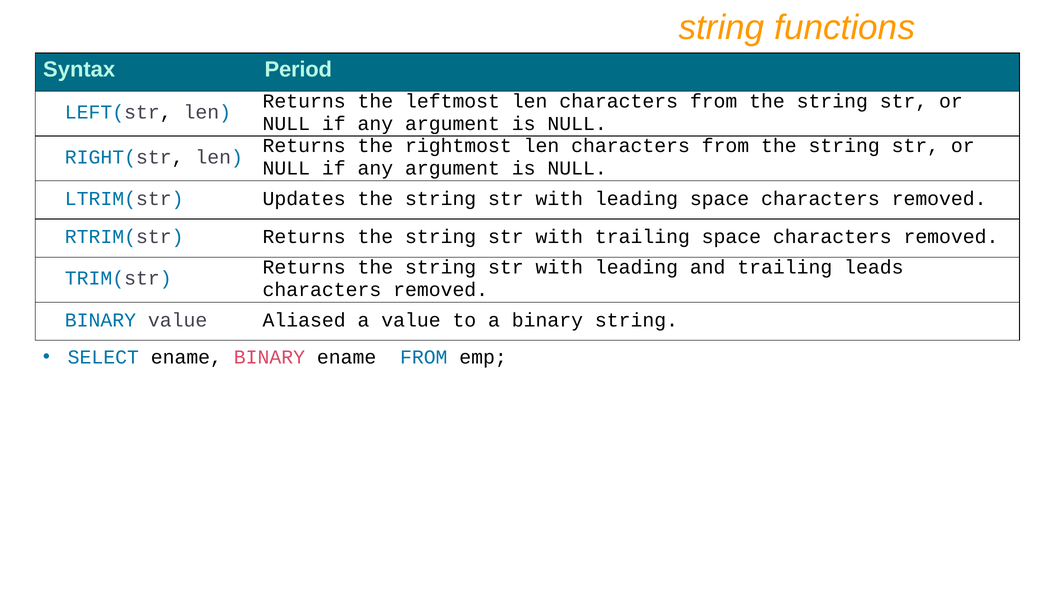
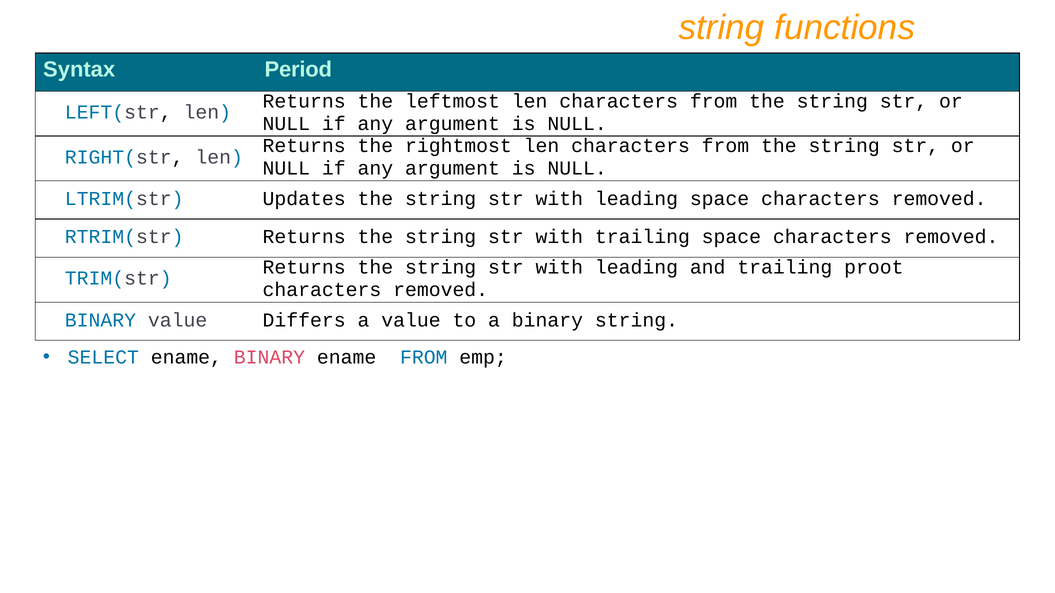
leads: leads -> proot
Aliased: Aliased -> Differs
